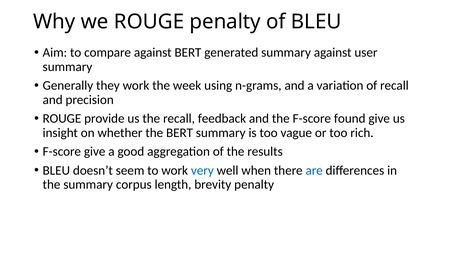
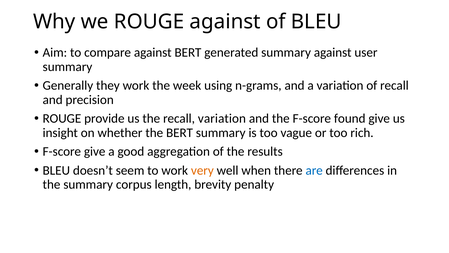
ROUGE penalty: penalty -> against
recall feedback: feedback -> variation
very colour: blue -> orange
